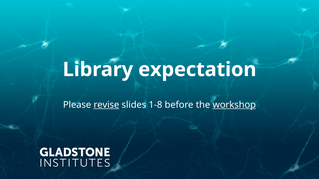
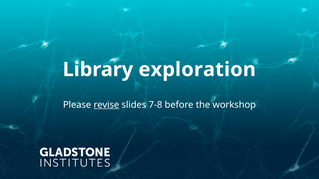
expectation: expectation -> exploration
1-8: 1-8 -> 7-8
workshop underline: present -> none
